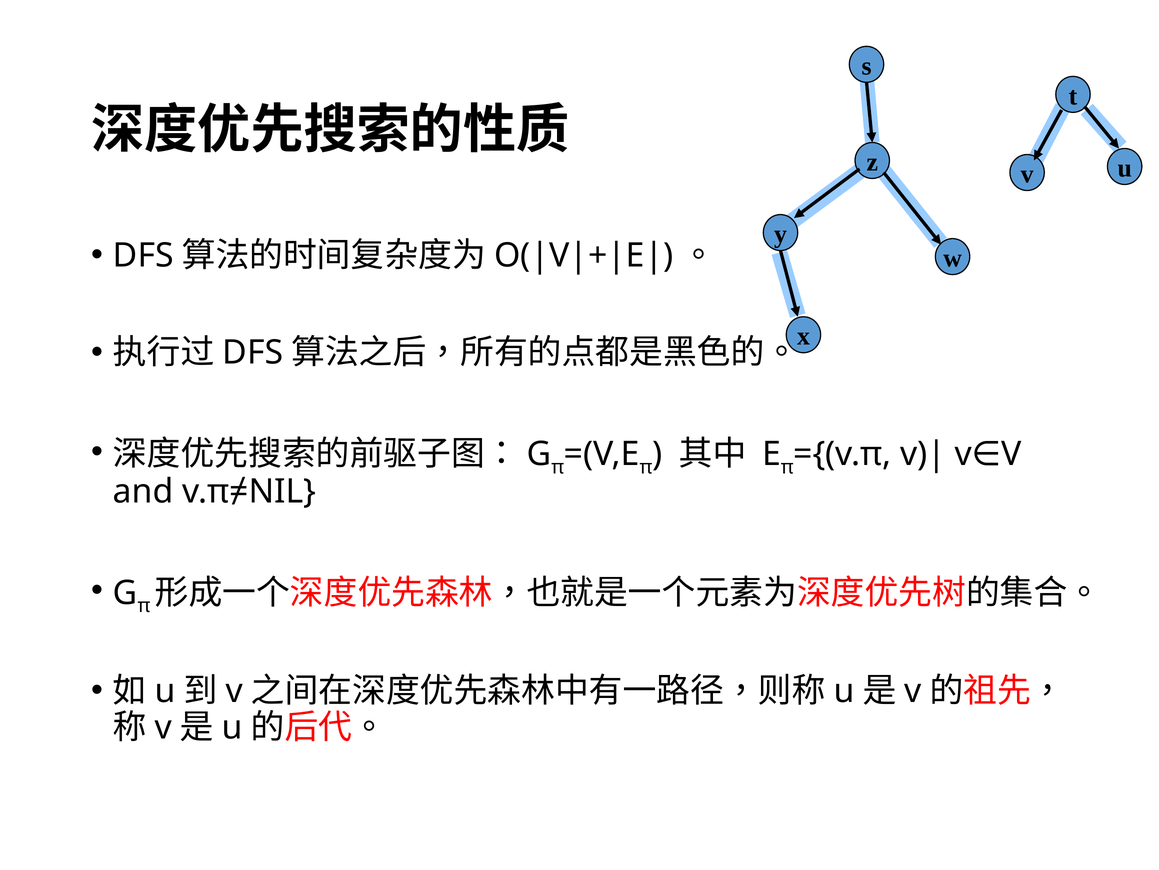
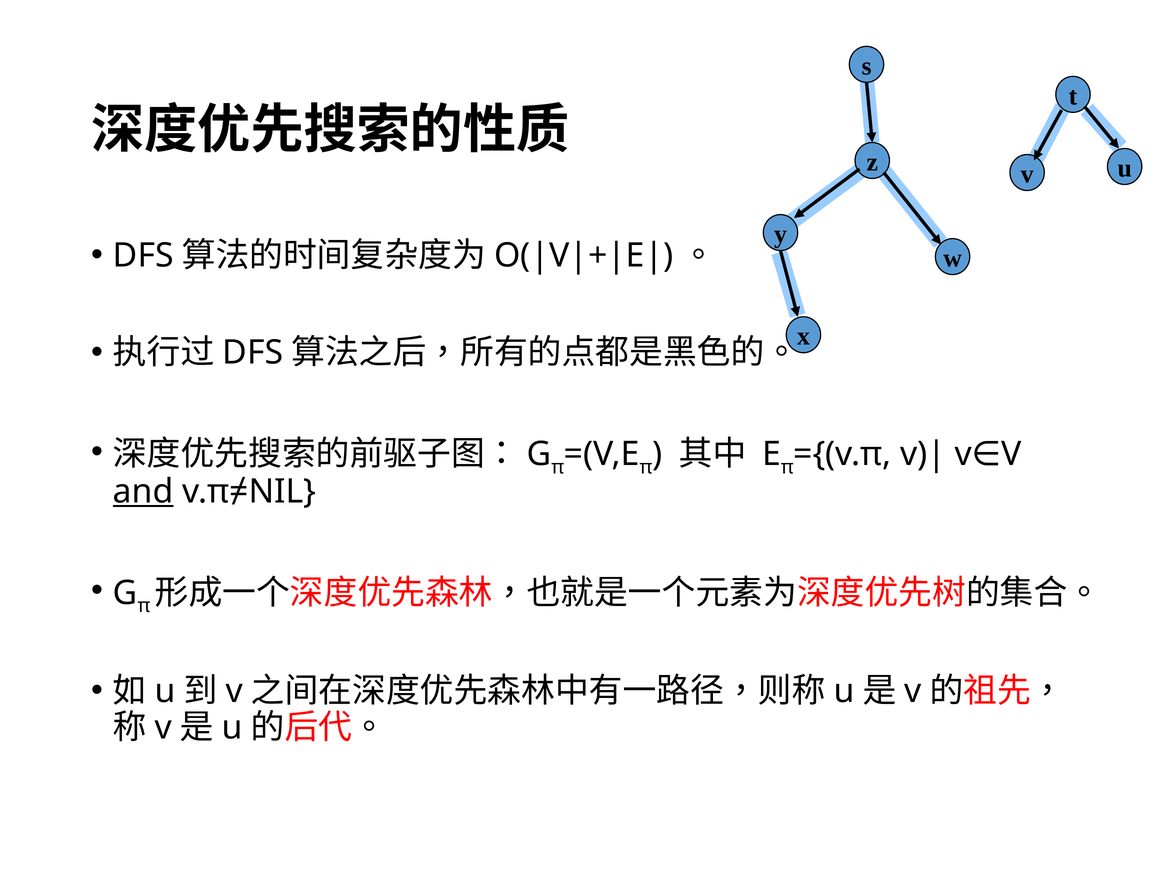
and underline: none -> present
